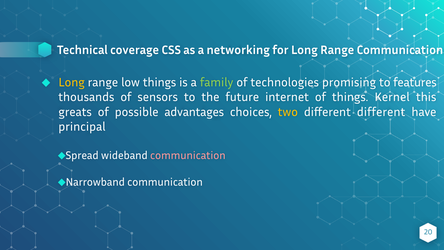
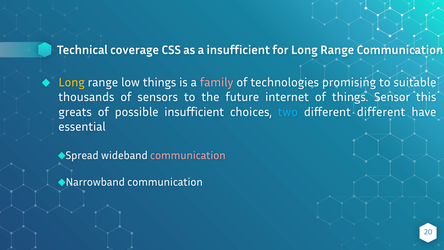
a networking: networking -> insufficient
family colour: light green -> pink
features: features -> suitable
Kernel: Kernel -> Sensor
possible advantages: advantages -> insufficient
two colour: yellow -> light blue
principal: principal -> essential
